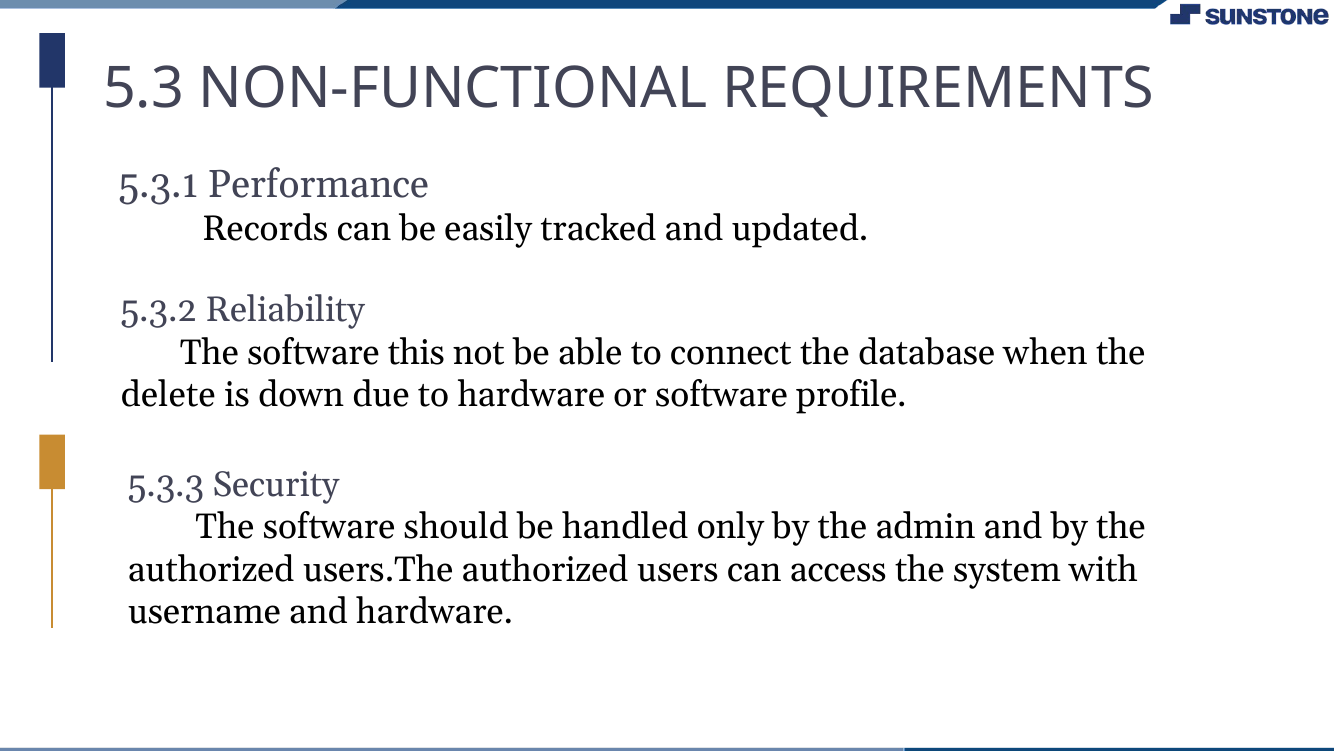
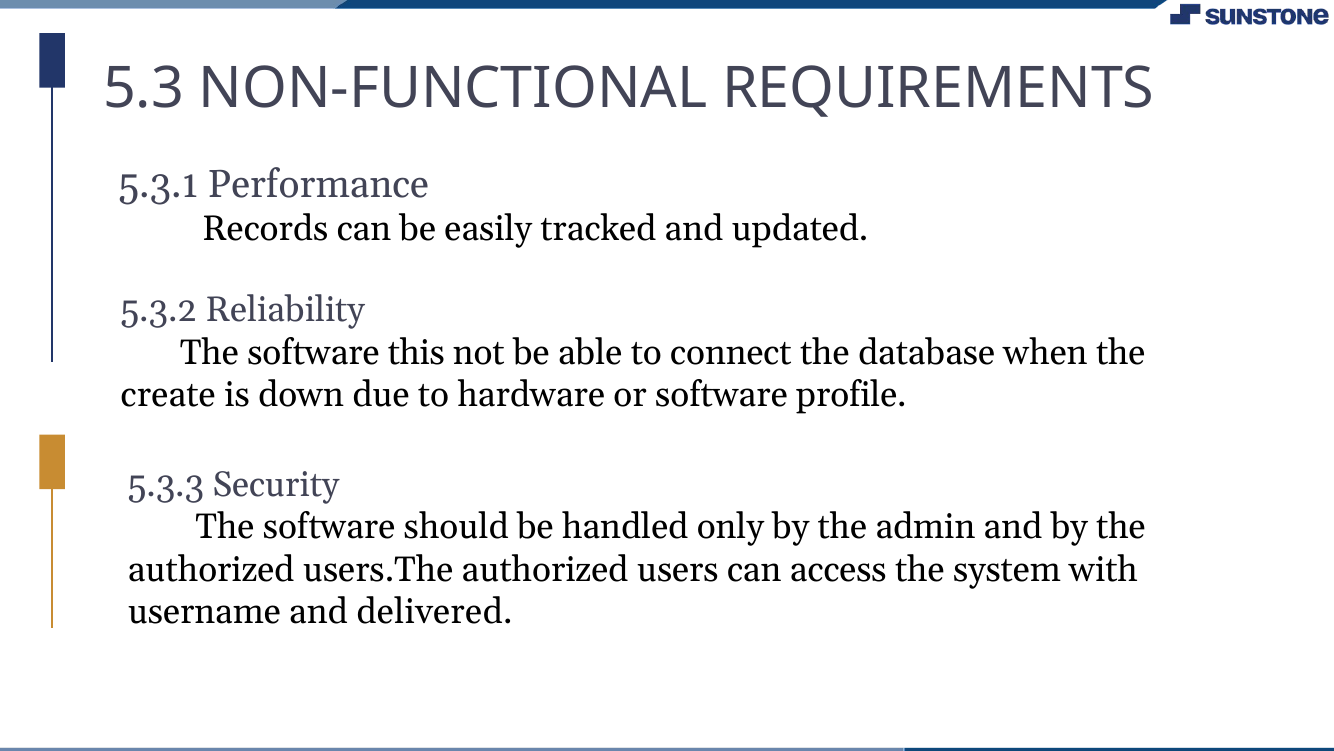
delete: delete -> create
and hardware: hardware -> delivered
